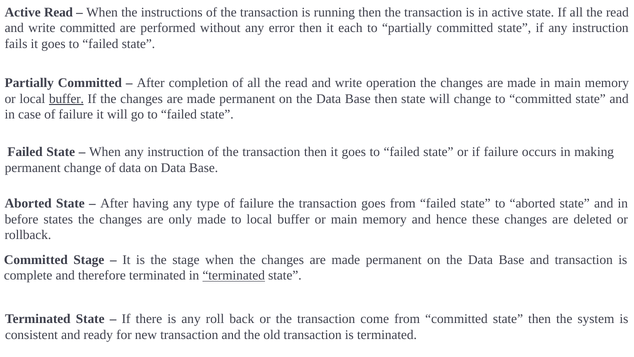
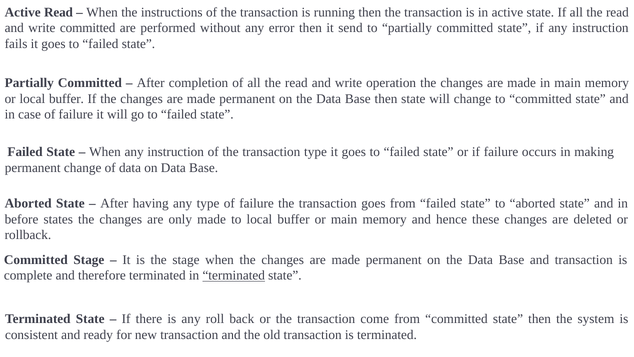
each: each -> send
buffer at (66, 99) underline: present -> none
transaction then: then -> type
